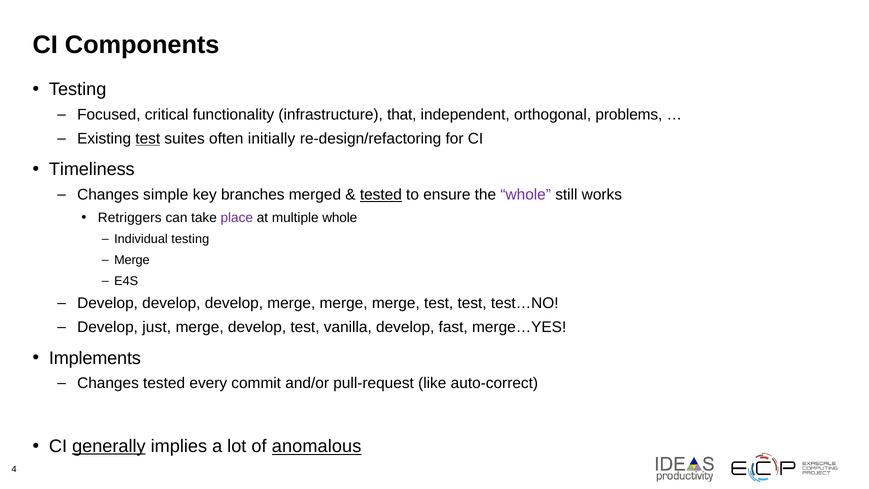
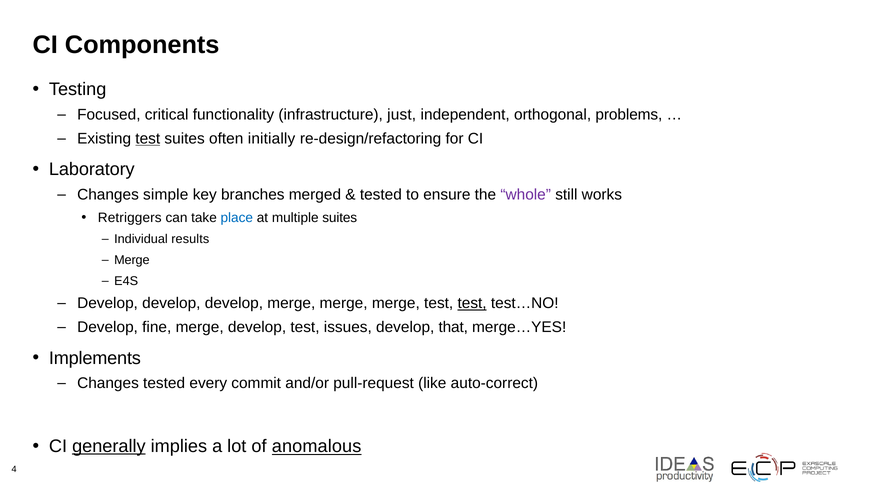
that: that -> just
Timeliness: Timeliness -> Laboratory
tested at (381, 195) underline: present -> none
place colour: purple -> blue
multiple whole: whole -> suites
Individual testing: testing -> results
test at (472, 303) underline: none -> present
just: just -> fine
vanilla: vanilla -> issues
fast: fast -> that
